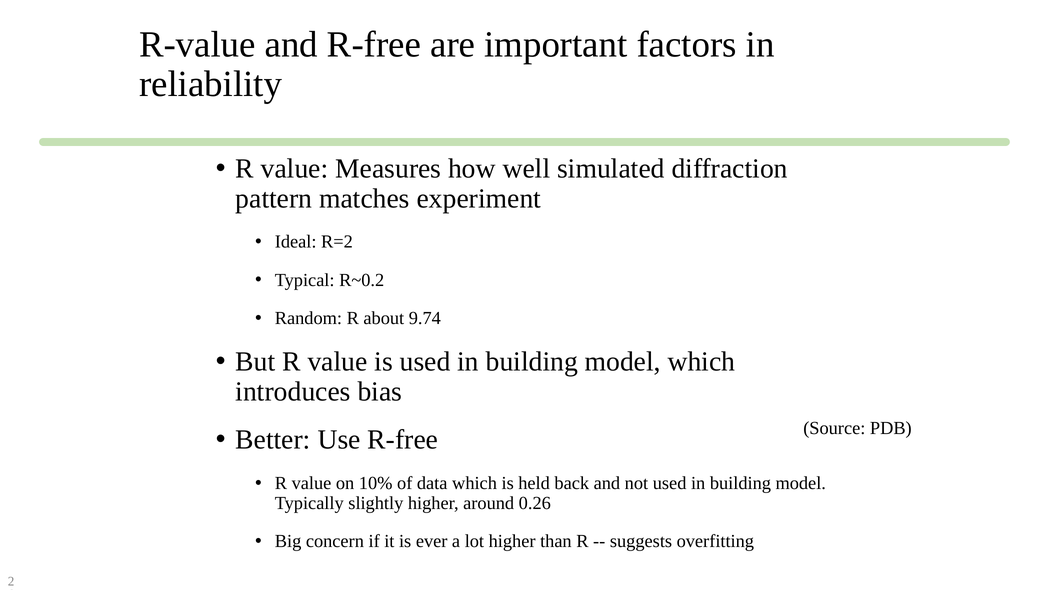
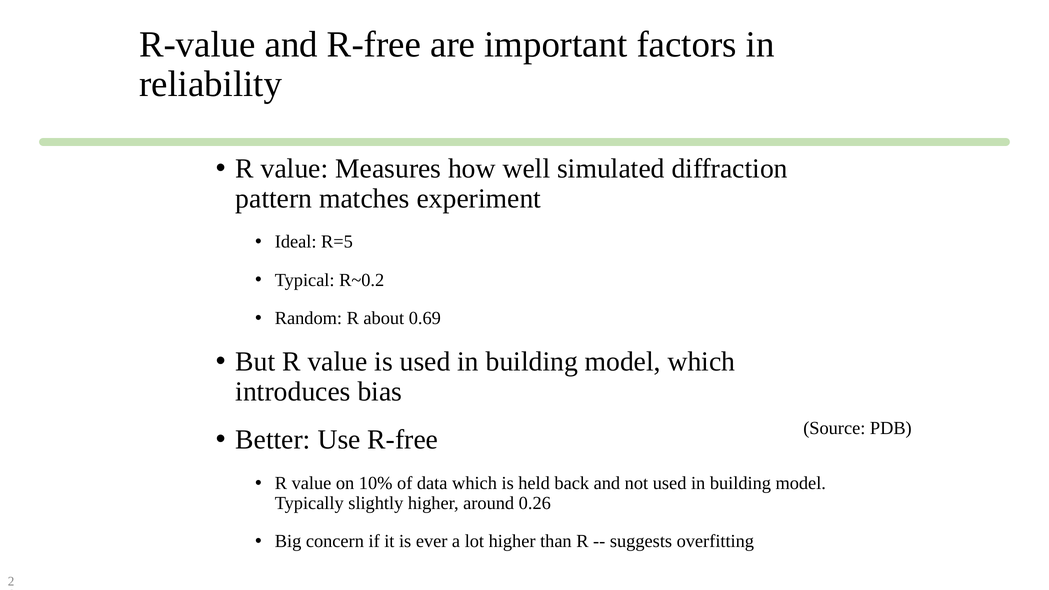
R=2: R=2 -> R=5
9.74: 9.74 -> 0.69
